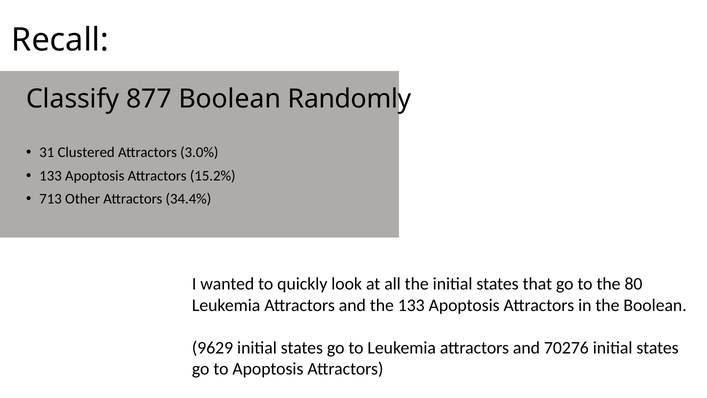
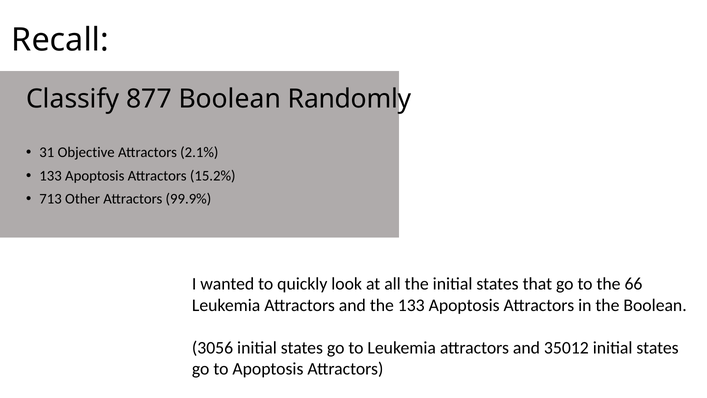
Clustered: Clustered -> Objective
3.0%: 3.0% -> 2.1%
34.4%: 34.4% -> 99.9%
80: 80 -> 66
9629: 9629 -> 3056
70276: 70276 -> 35012
